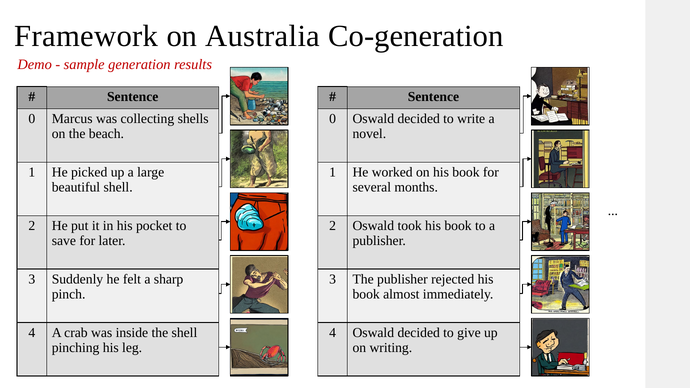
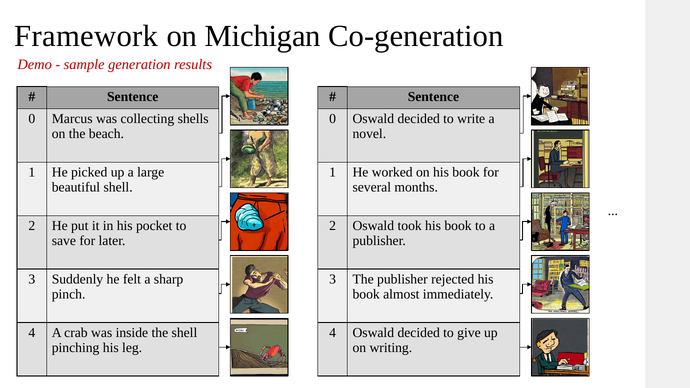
Australia: Australia -> Michigan
